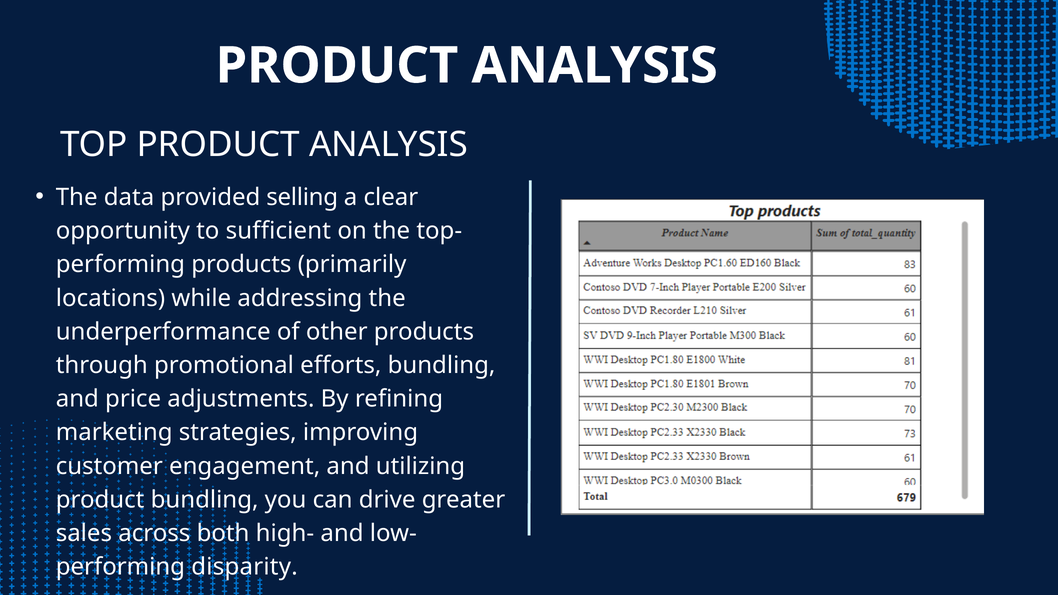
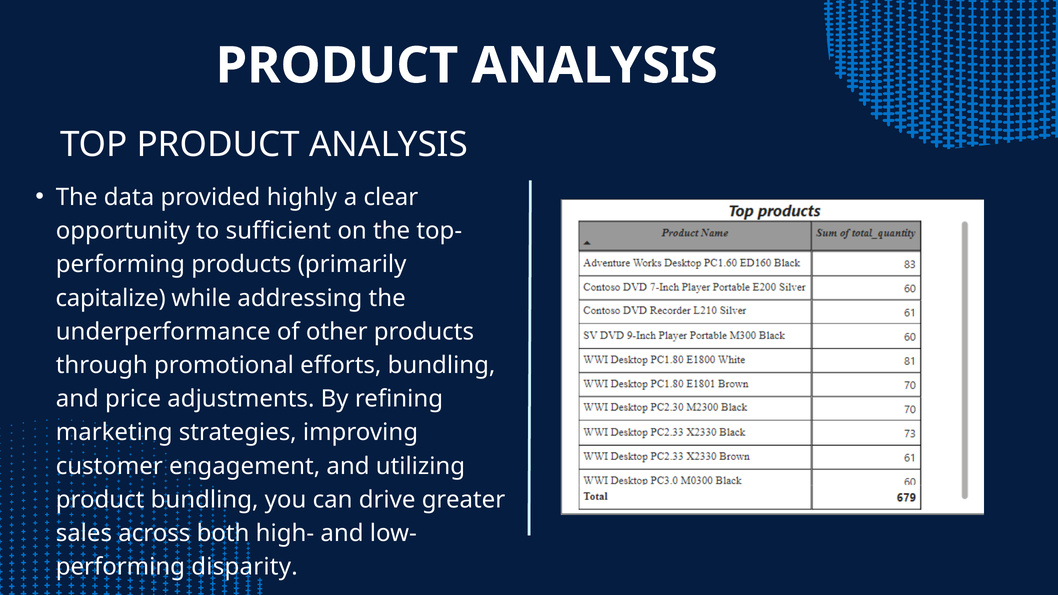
selling: selling -> highly
locations: locations -> capitalize
